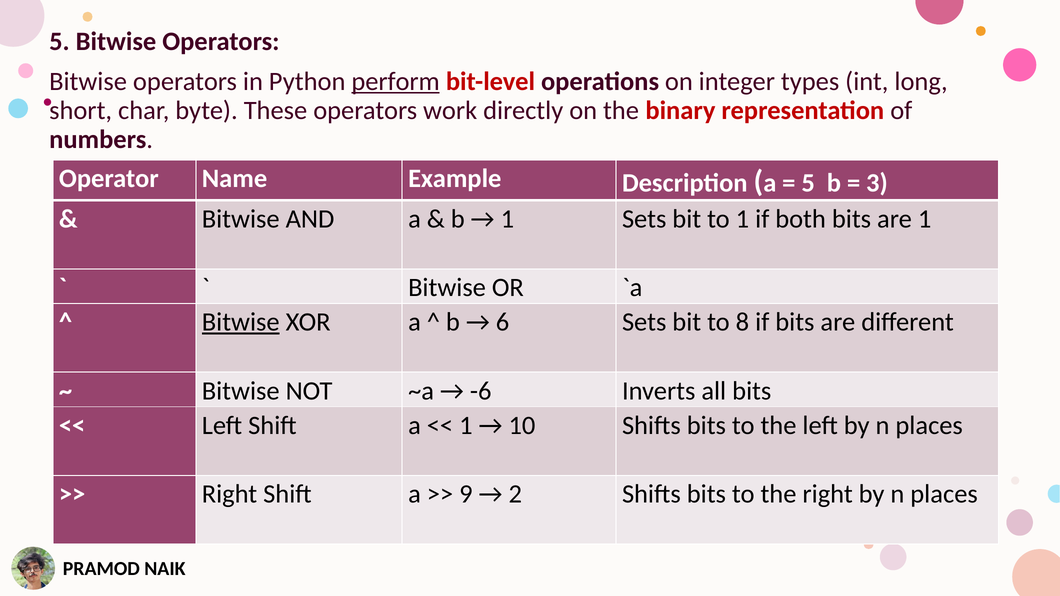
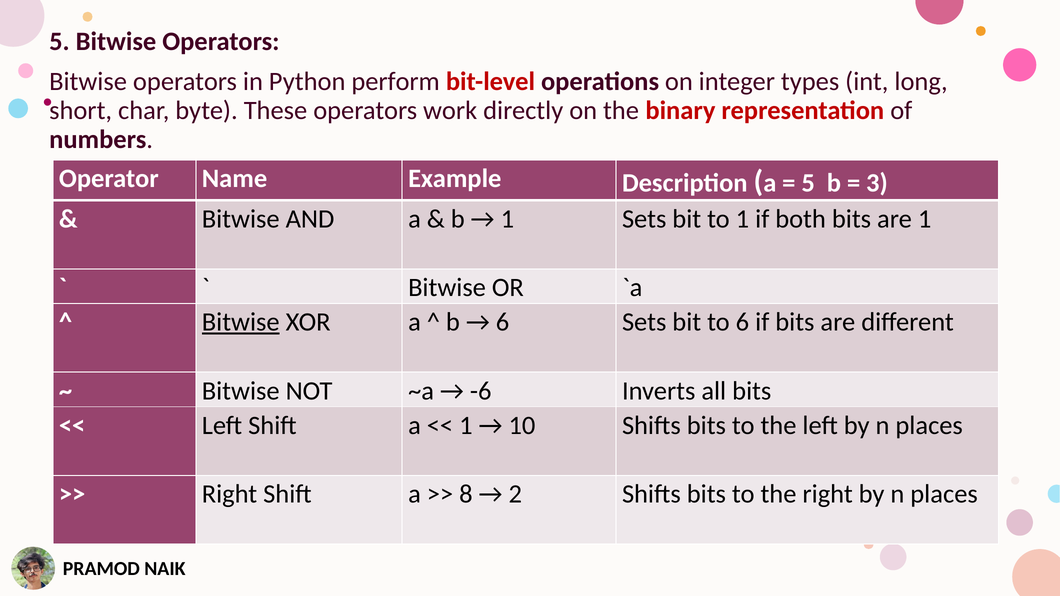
perform underline: present -> none
to 8: 8 -> 6
9: 9 -> 8
